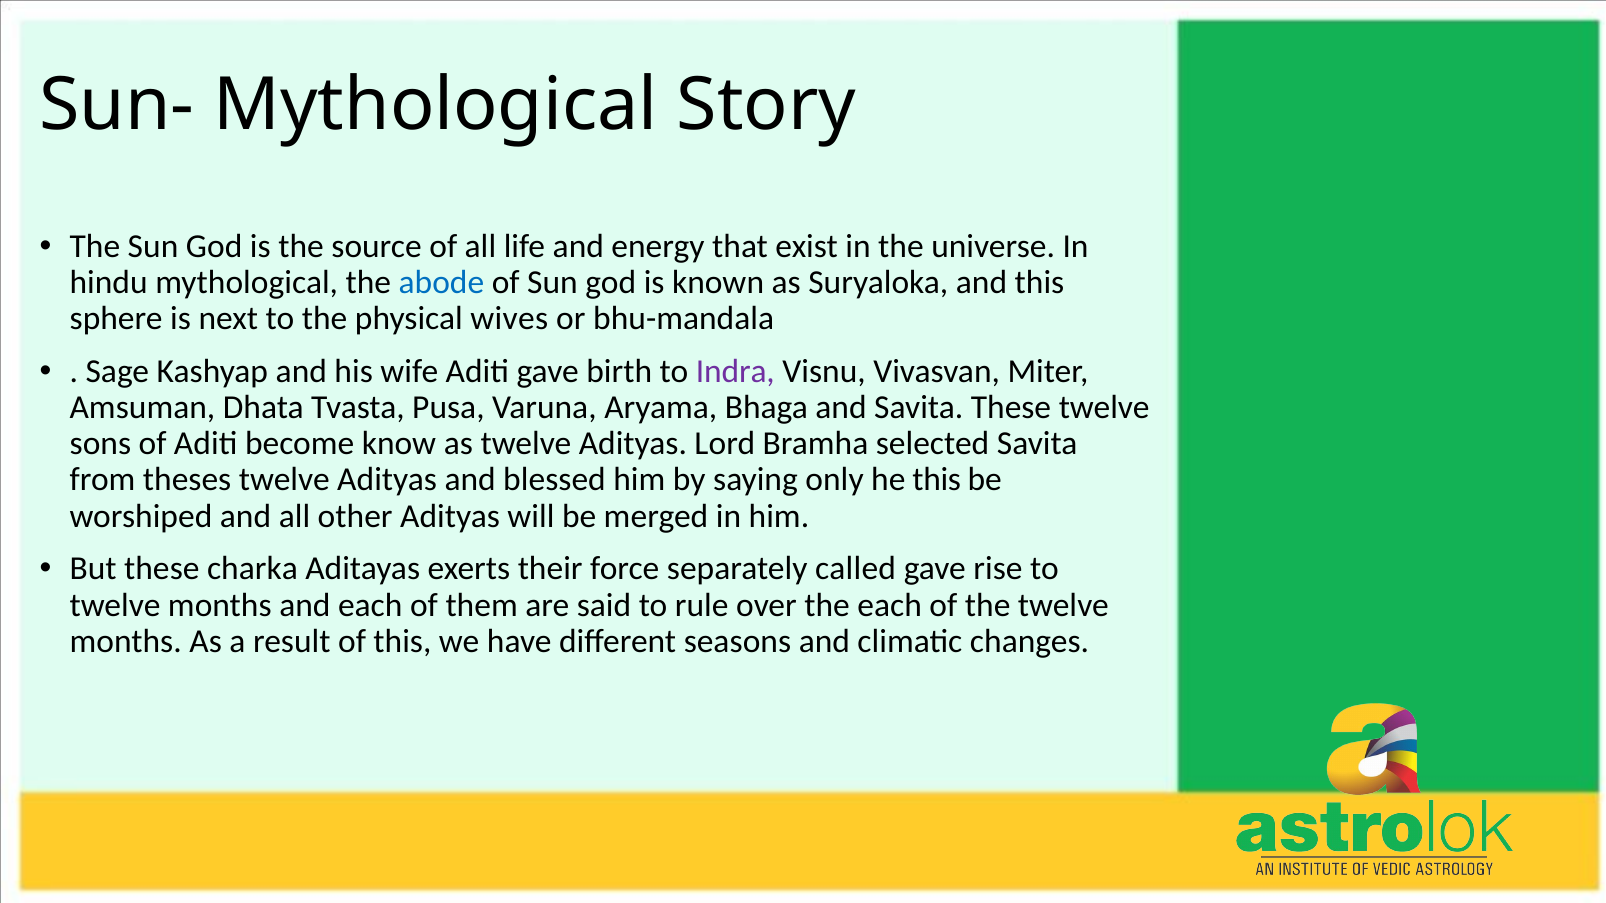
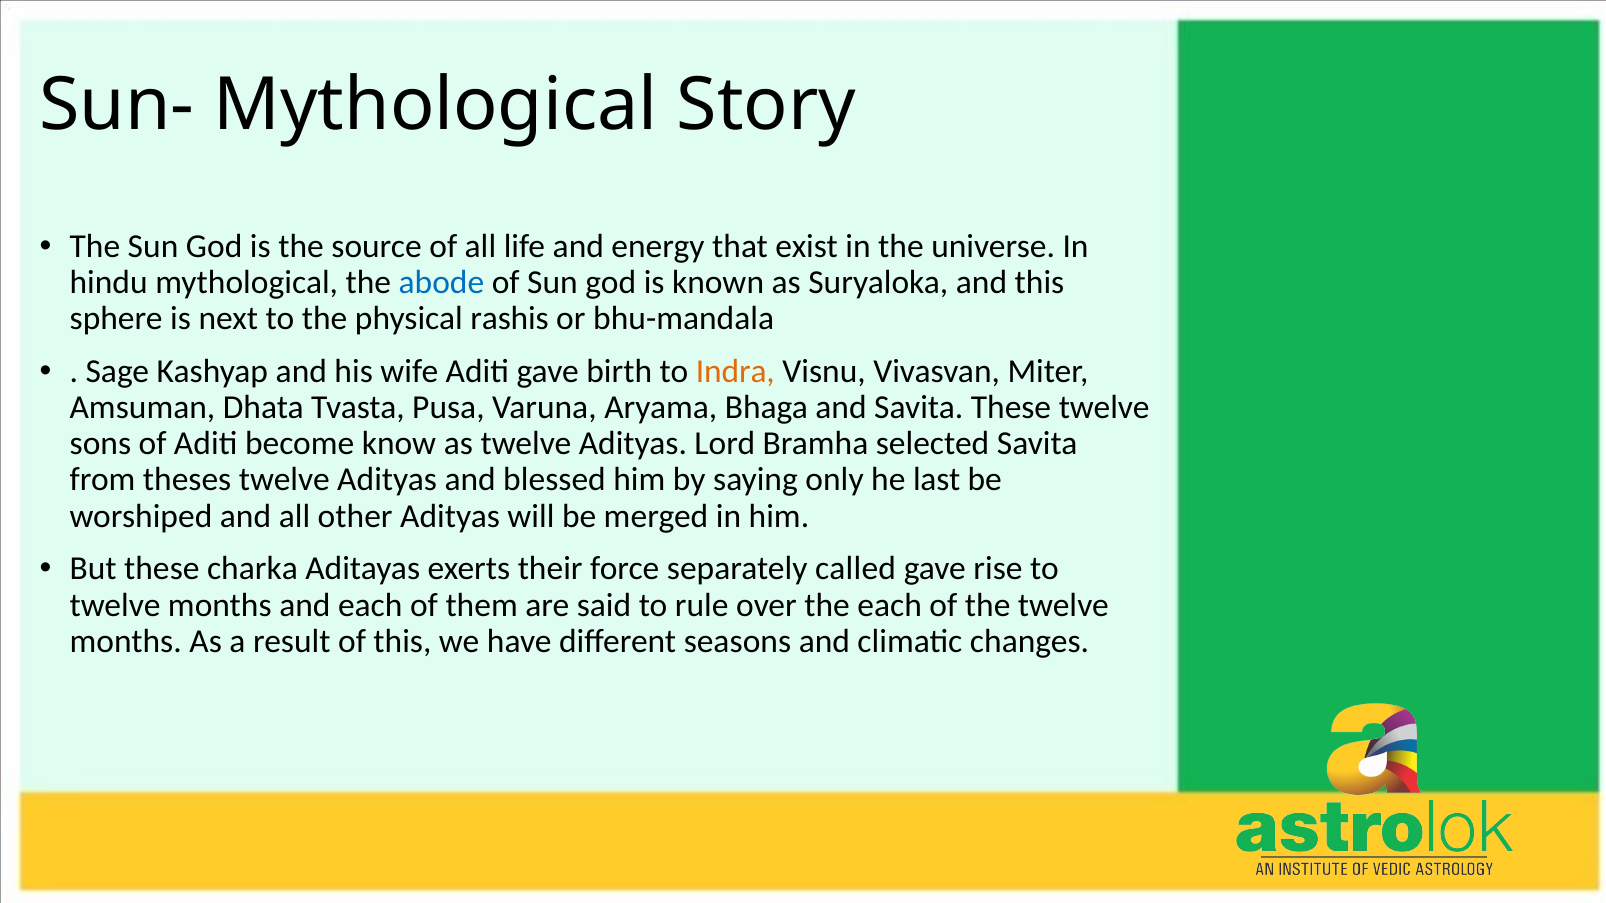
wives: wives -> rashis
Indra colour: purple -> orange
he this: this -> last
